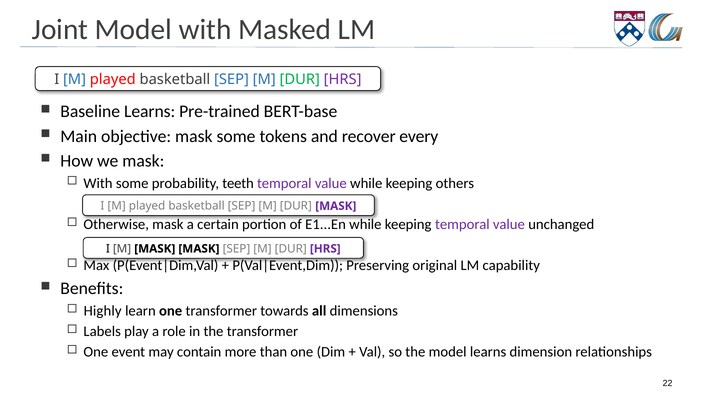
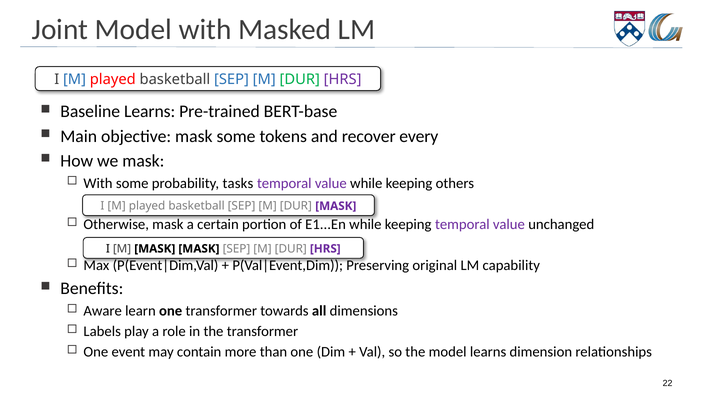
teeth: teeth -> tasks
Highly: Highly -> Aware
